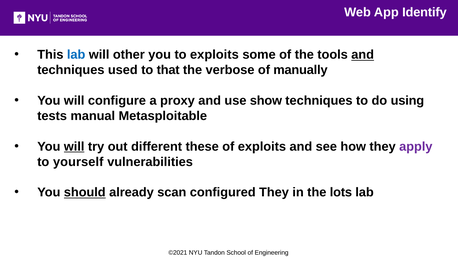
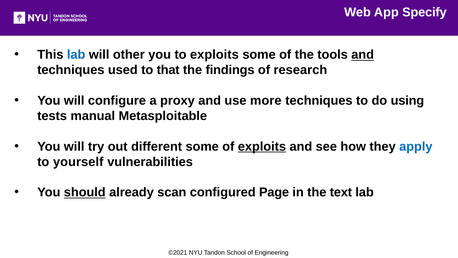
Identify: Identify -> Specify
verbose: verbose -> findings
manually: manually -> research
show: show -> more
will at (74, 146) underline: present -> none
different these: these -> some
exploits at (262, 146) underline: none -> present
apply colour: purple -> blue
configured They: They -> Page
lots: lots -> text
